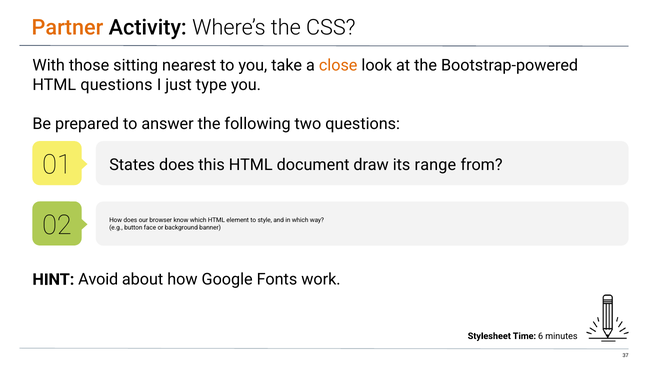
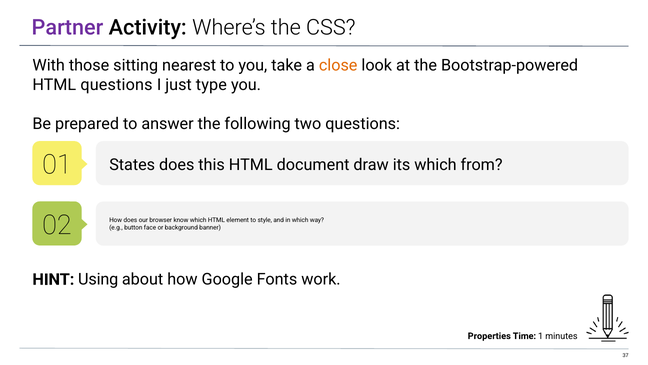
Partner colour: orange -> purple
its range: range -> which
Avoid: Avoid -> Using
Stylesheet: Stylesheet -> Properties
6: 6 -> 1
